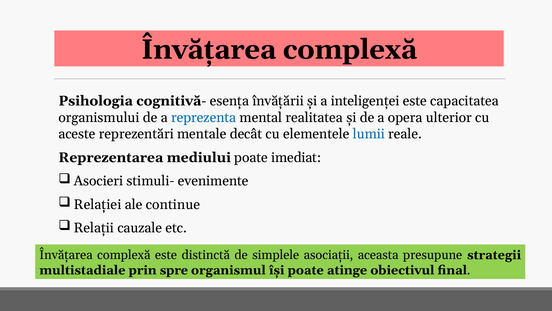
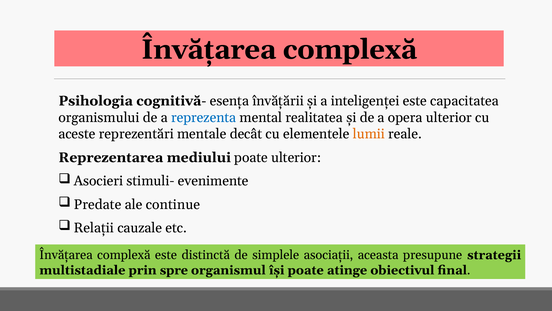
lumii colour: blue -> orange
poate imediat: imediat -> ulterior
Relației: Relației -> Predate
